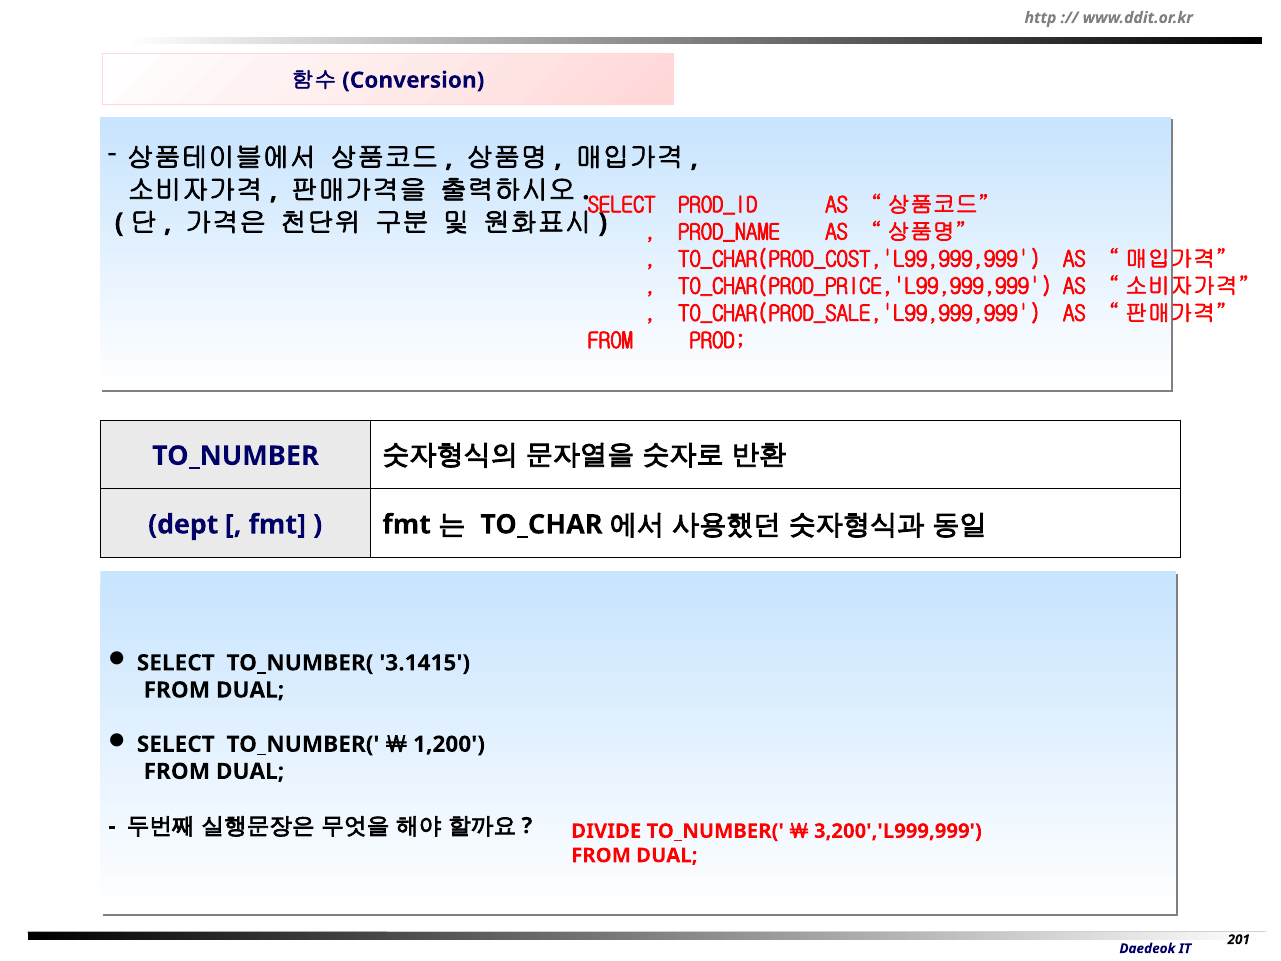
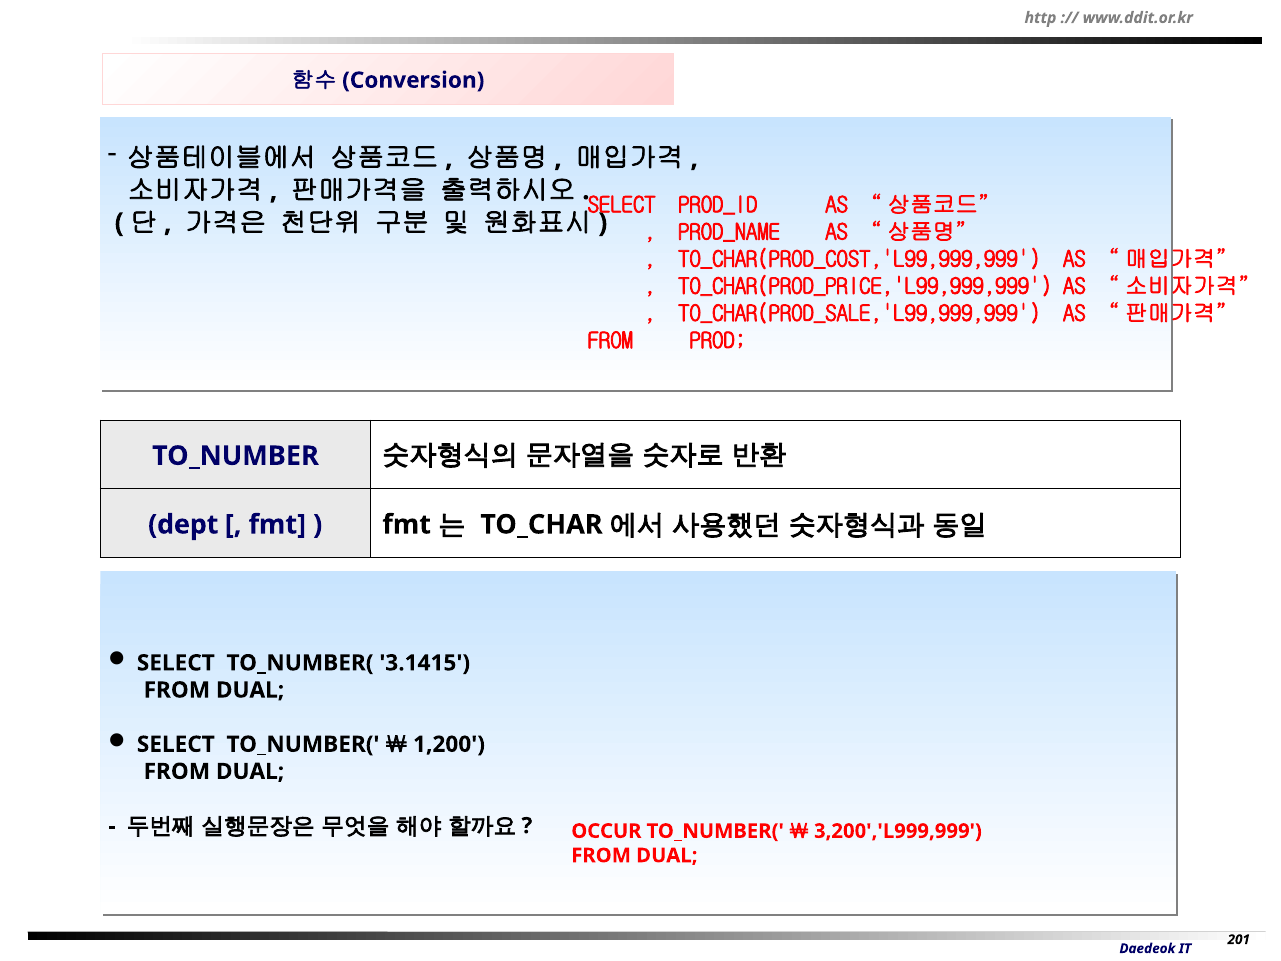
DIVIDE: DIVIDE -> OCCUR
